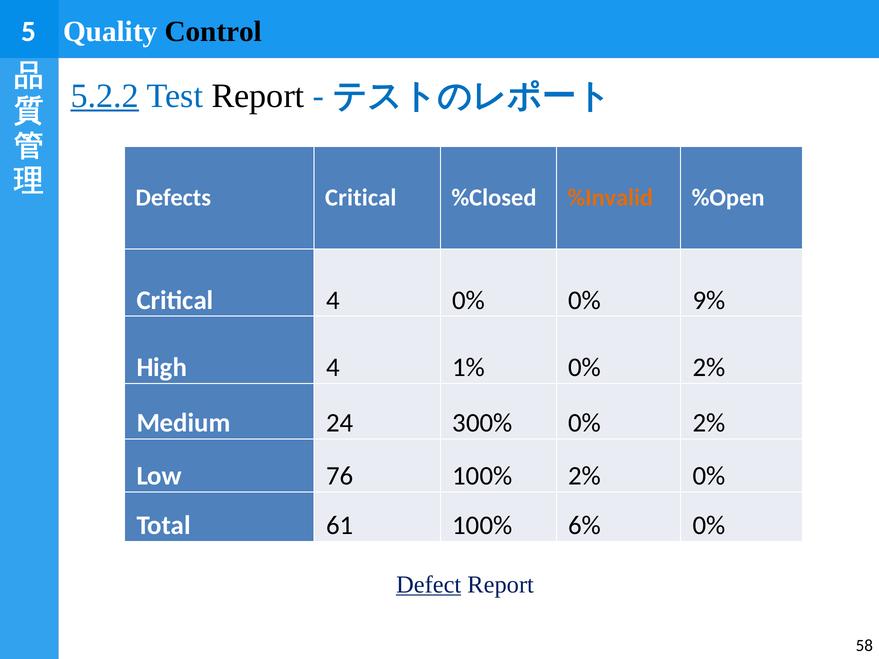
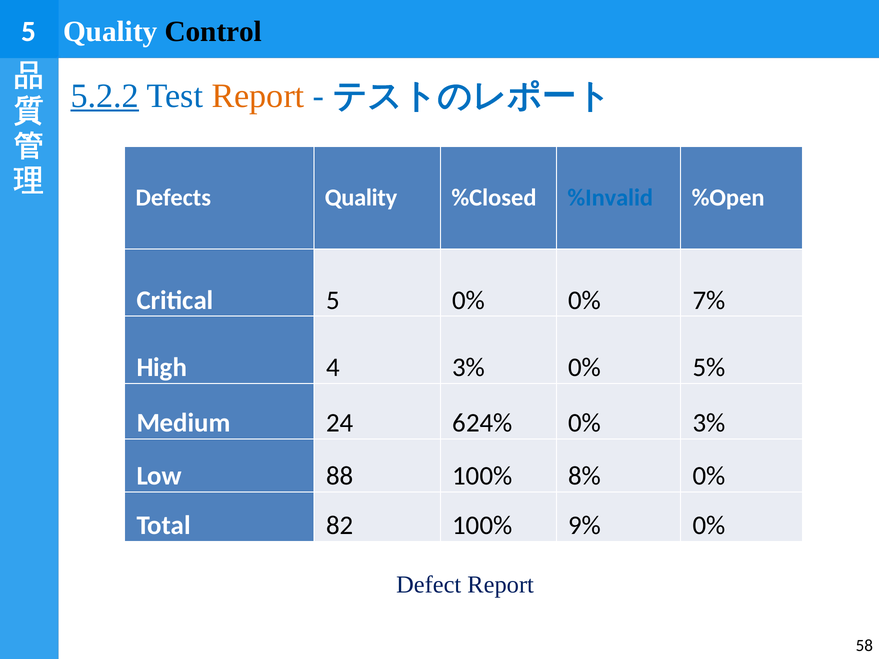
Report at (258, 96) colour: black -> orange
Defects Critical: Critical -> Quality
%Invalid colour: orange -> blue
Critical 4: 4 -> 5
9%: 9% -> 7%
4 1%: 1% -> 3%
2% at (709, 368): 2% -> 5%
300%: 300% -> 624%
2% at (709, 423): 2% -> 3%
76: 76 -> 88
100% 2%: 2% -> 8%
61: 61 -> 82
6%: 6% -> 9%
Defect underline: present -> none
